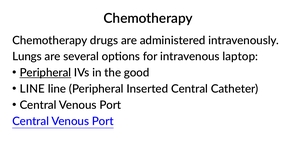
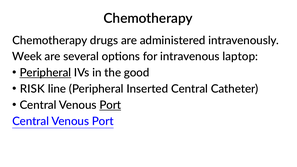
Lungs: Lungs -> Week
LINE at (32, 89): LINE -> RISK
Port at (110, 105) underline: none -> present
